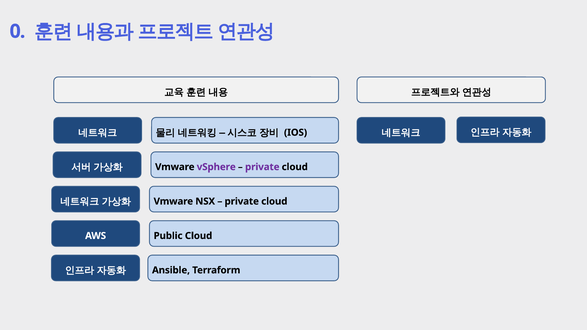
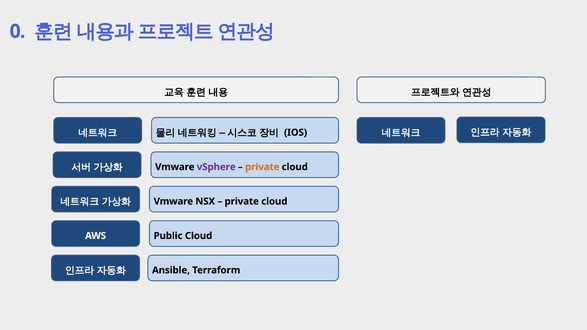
private at (262, 167) colour: purple -> orange
